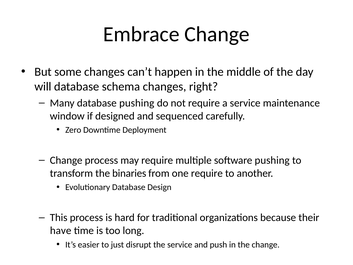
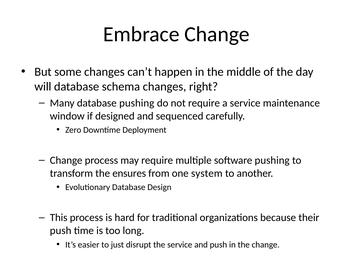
binaries: binaries -> ensures
one require: require -> system
have at (61, 230): have -> push
